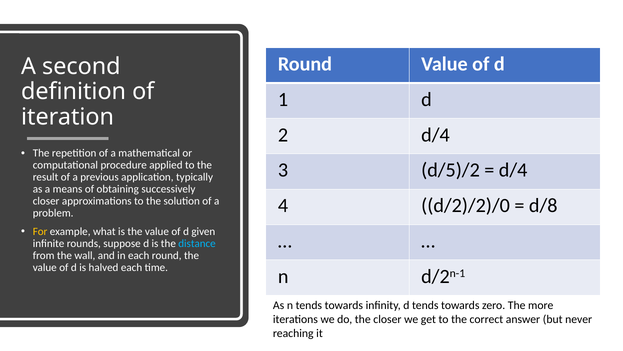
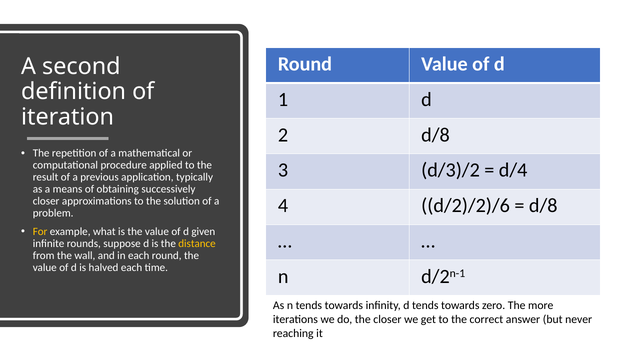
2 d/4: d/4 -> d/8
d/5)/2: d/5)/2 -> d/3)/2
d/2)/2)/0: d/2)/2)/0 -> d/2)/2)/6
distance colour: light blue -> yellow
